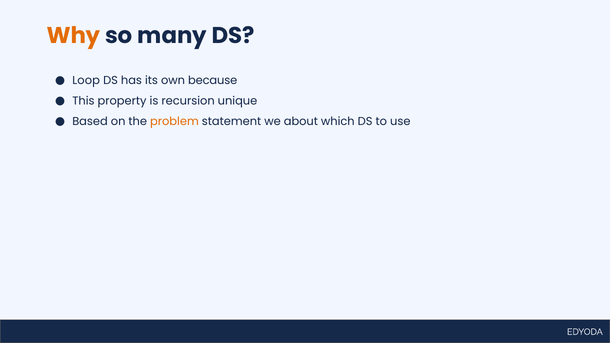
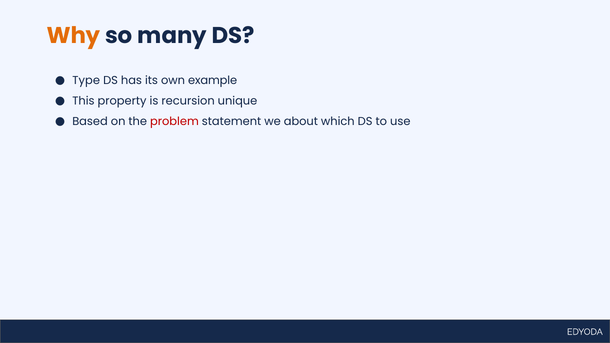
Loop: Loop -> Type
because: because -> example
problem colour: orange -> red
